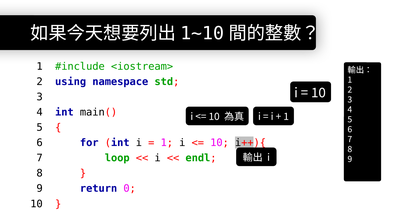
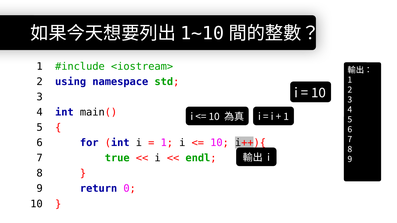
loop: loop -> true
